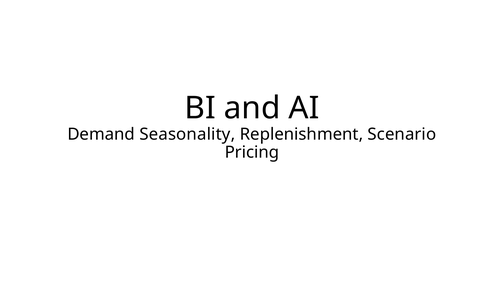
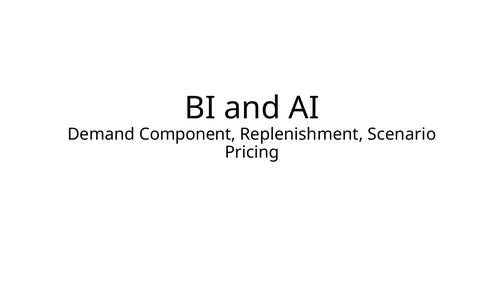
Seasonality: Seasonality -> Component
